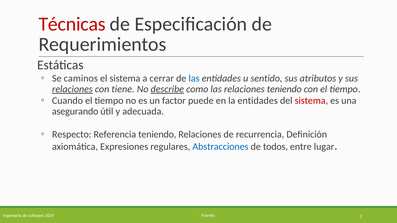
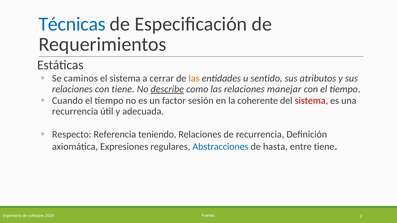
Técnicas colour: red -> blue
las at (194, 78) colour: blue -> orange
relaciones at (72, 89) underline: present -> none
relaciones teniendo: teniendo -> manejar
puede: puede -> sesión
la entidades: entidades -> coherente
asegurando at (75, 111): asegurando -> recurrencia
todos: todos -> hasta
entre lugar: lugar -> tiene
